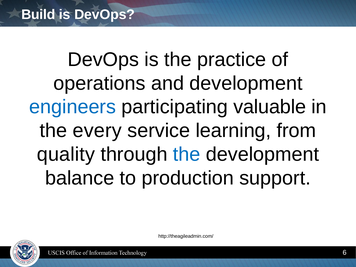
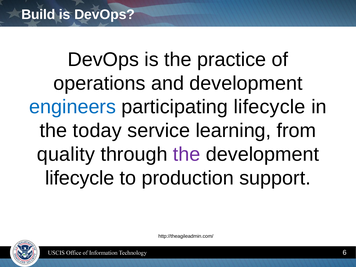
participating valuable: valuable -> lifecycle
every: every -> today
the at (187, 154) colour: blue -> purple
balance at (80, 178): balance -> lifecycle
